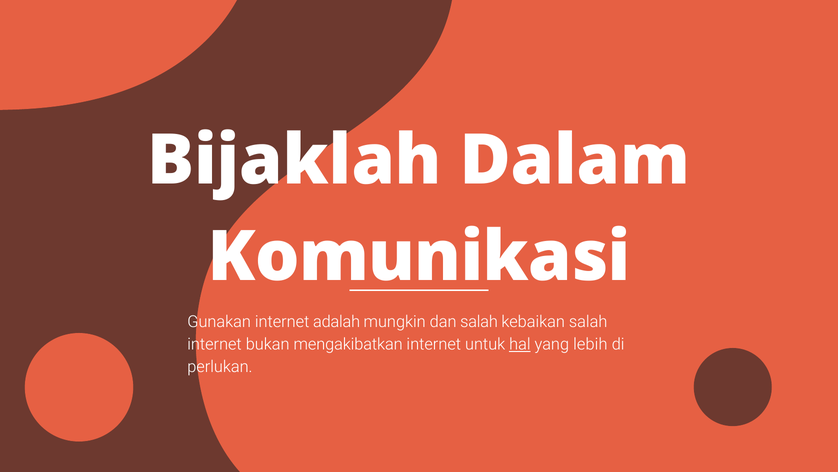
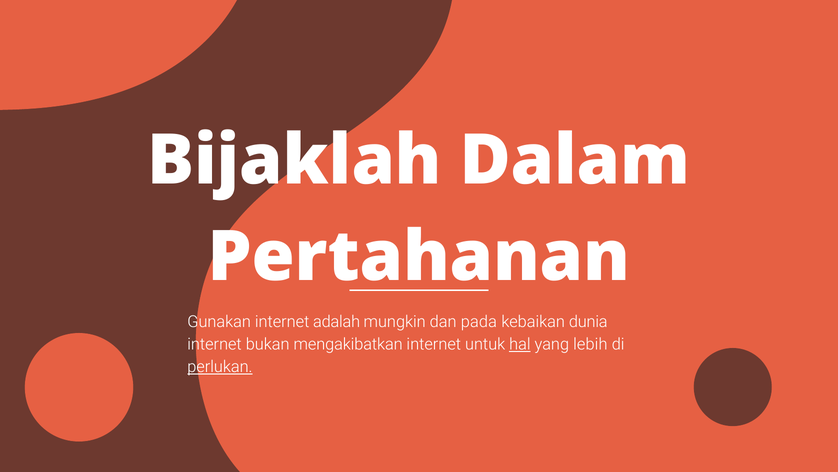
Komunikasi: Komunikasi -> Pertahanan
dan salah: salah -> pada
kebaikan salah: salah -> dunia
perlukan underline: none -> present
